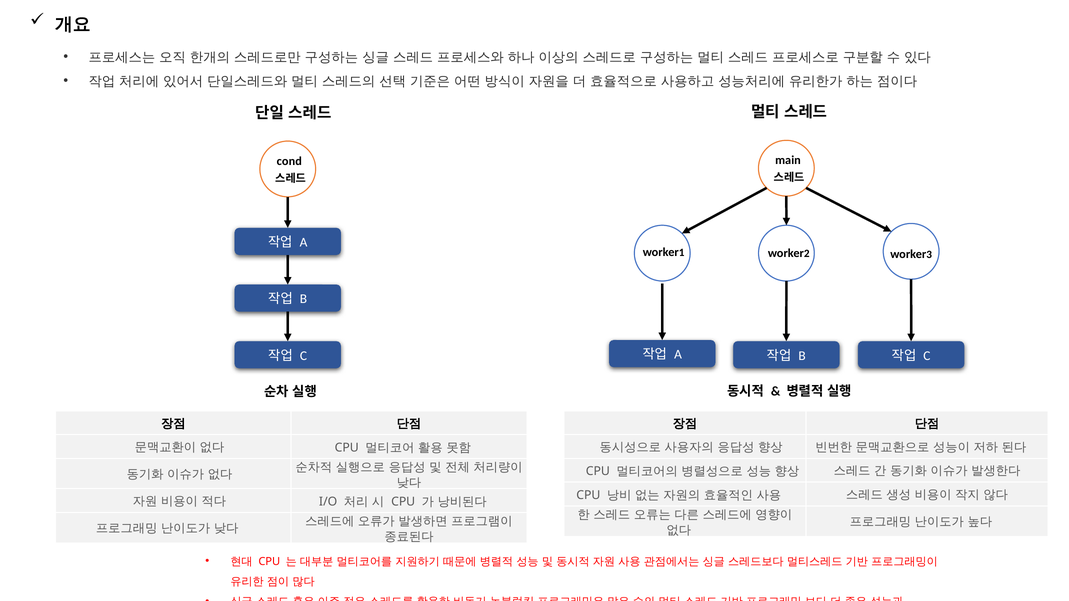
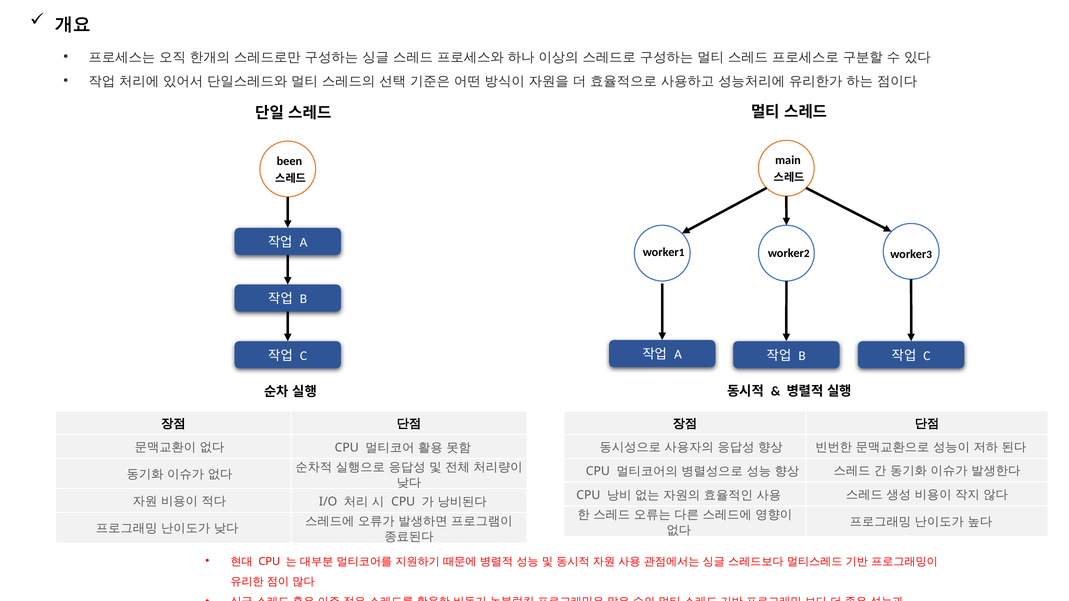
cond: cond -> been
